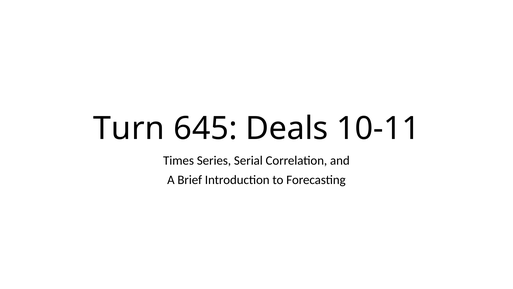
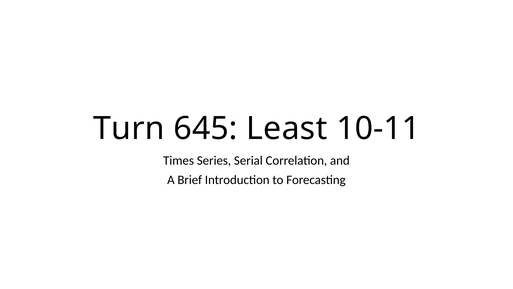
Deals: Deals -> Least
